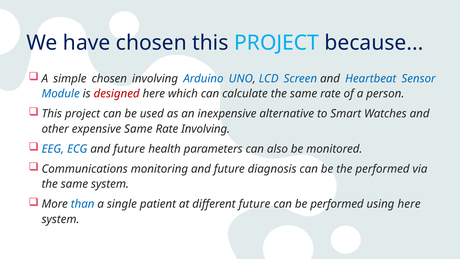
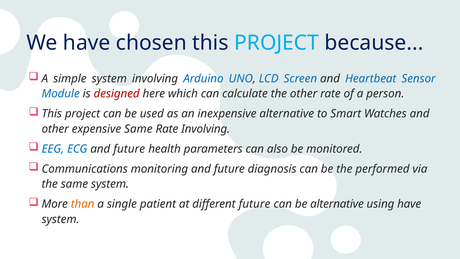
simple chosen: chosen -> system
calculate the same: same -> other
than colour: blue -> orange
be performed: performed -> alternative
using here: here -> have
